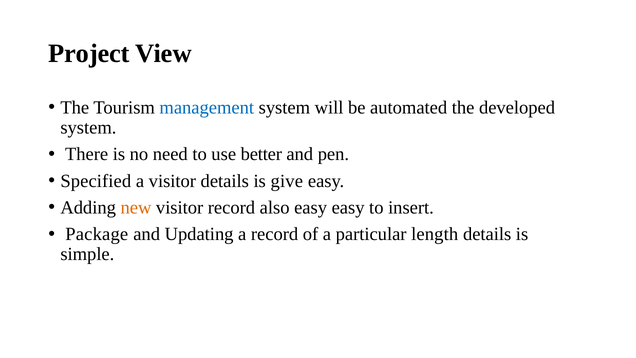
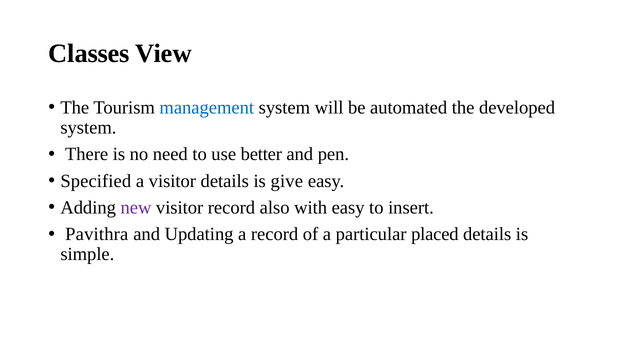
Project: Project -> Classes
new colour: orange -> purple
also easy: easy -> with
Package: Package -> Pavithra
length: length -> placed
